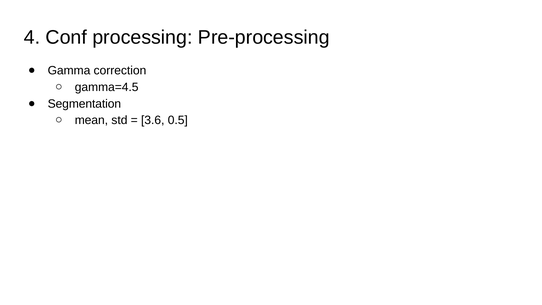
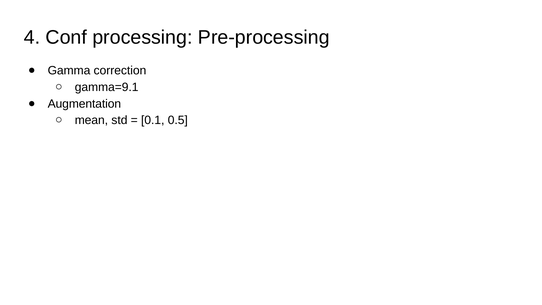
gamma=4.5: gamma=4.5 -> gamma=9.1
Segmentation: Segmentation -> Augmentation
3.6: 3.6 -> 0.1
